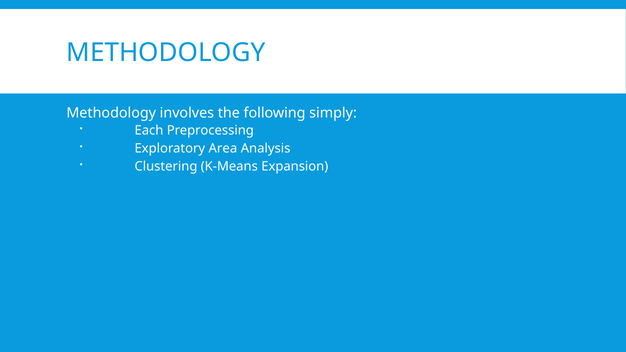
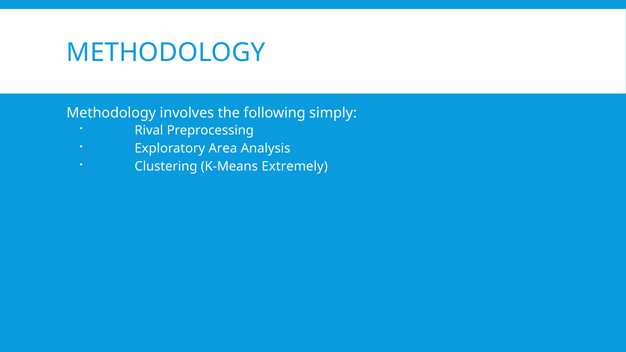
Each: Each -> Rival
Expansion: Expansion -> Extremely
